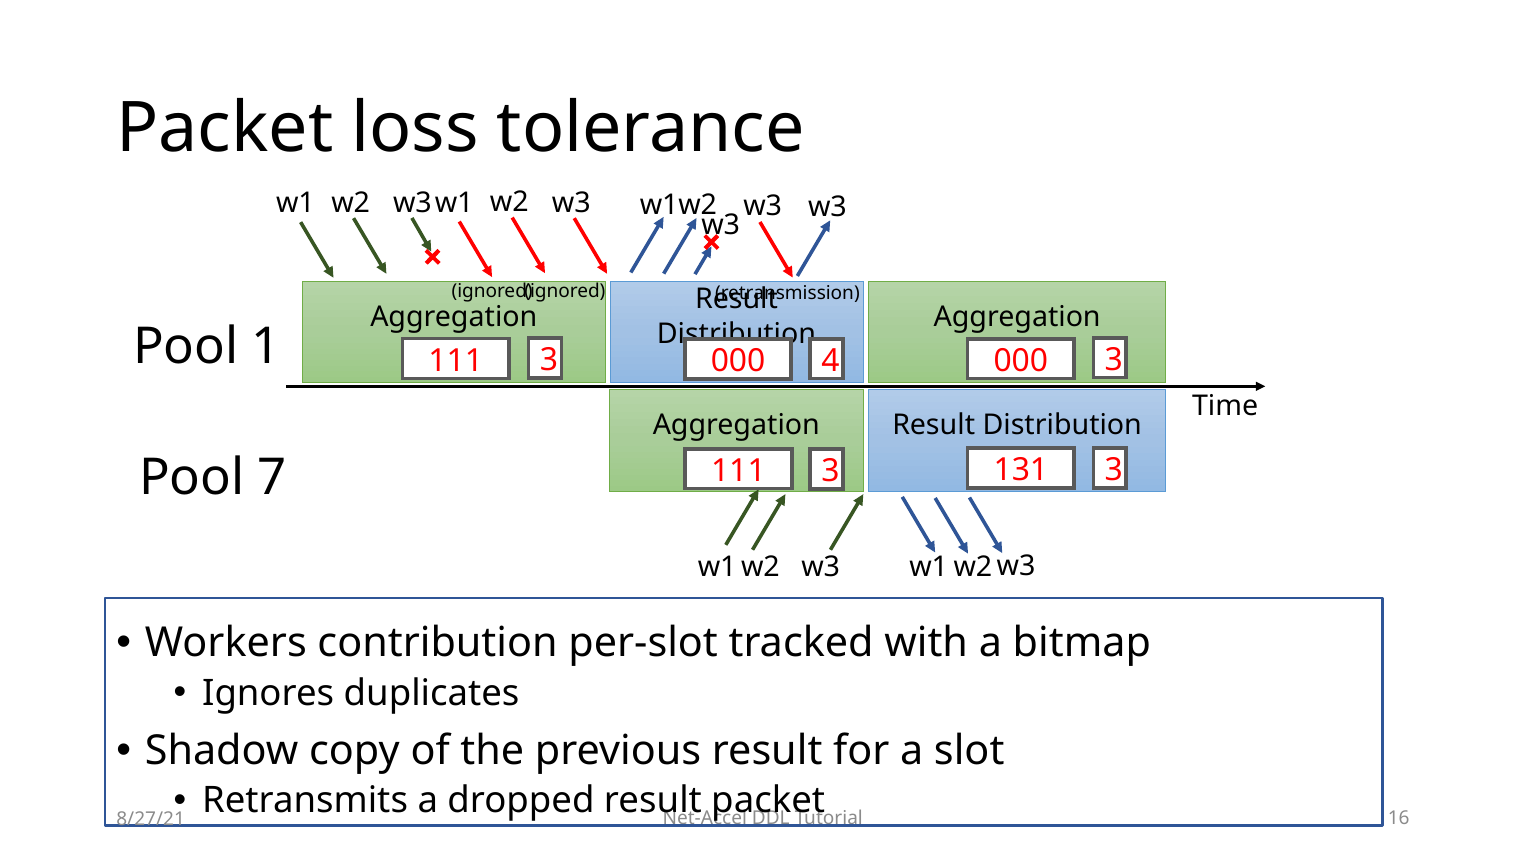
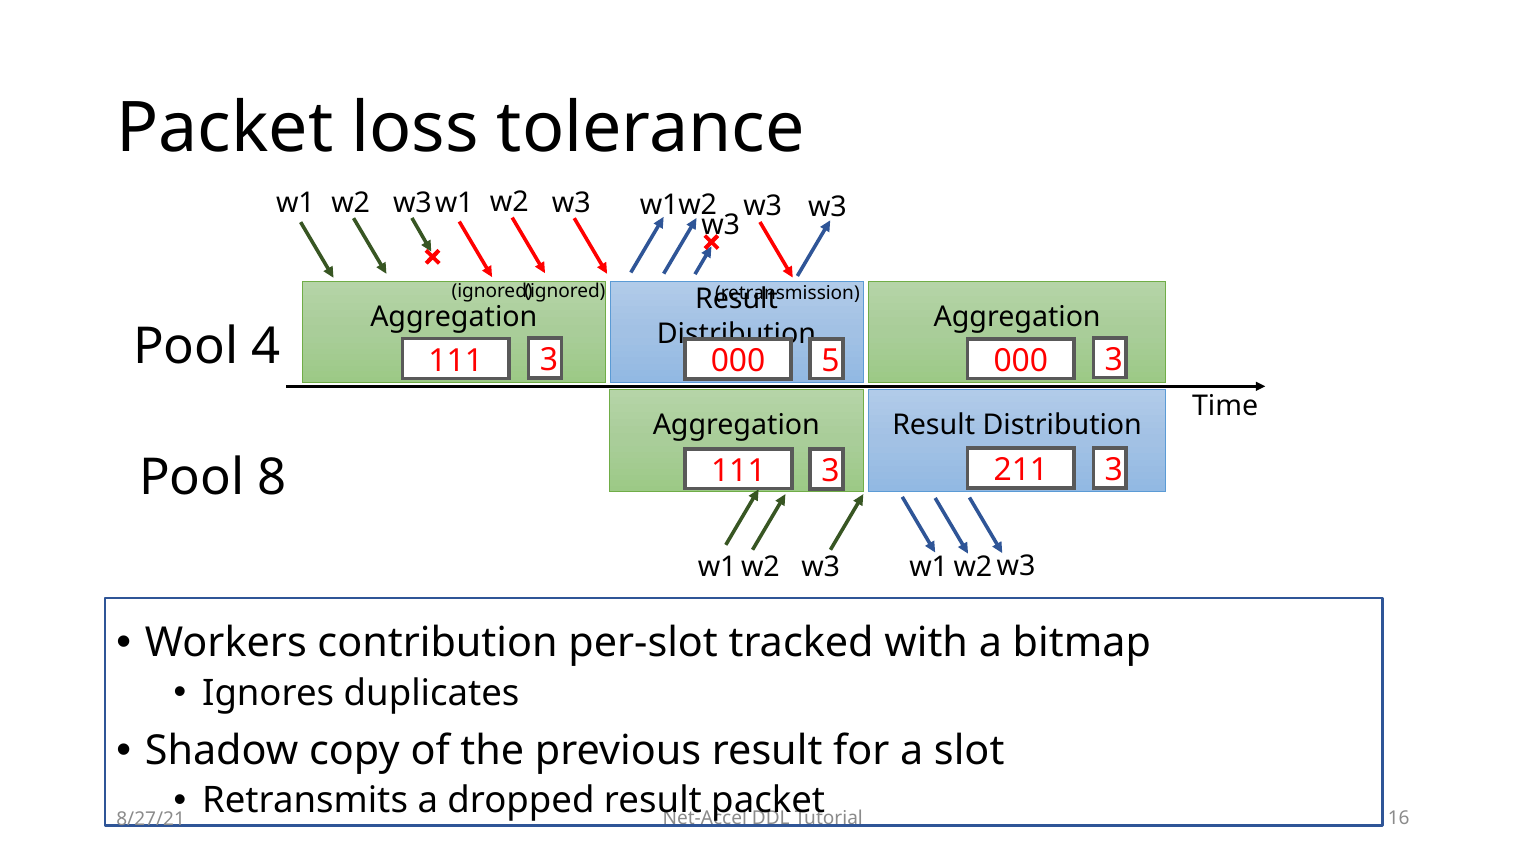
1: 1 -> 4
4: 4 -> 5
131: 131 -> 211
7: 7 -> 8
